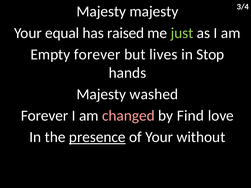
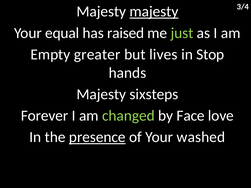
majesty at (154, 12) underline: none -> present
Empty forever: forever -> greater
washed: washed -> sixsteps
changed colour: pink -> light green
Find: Find -> Face
without: without -> washed
